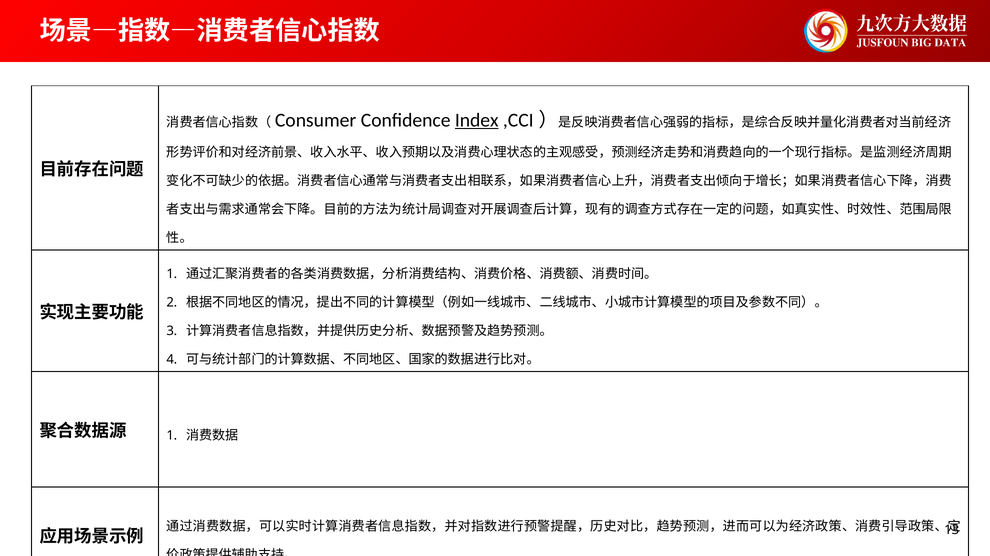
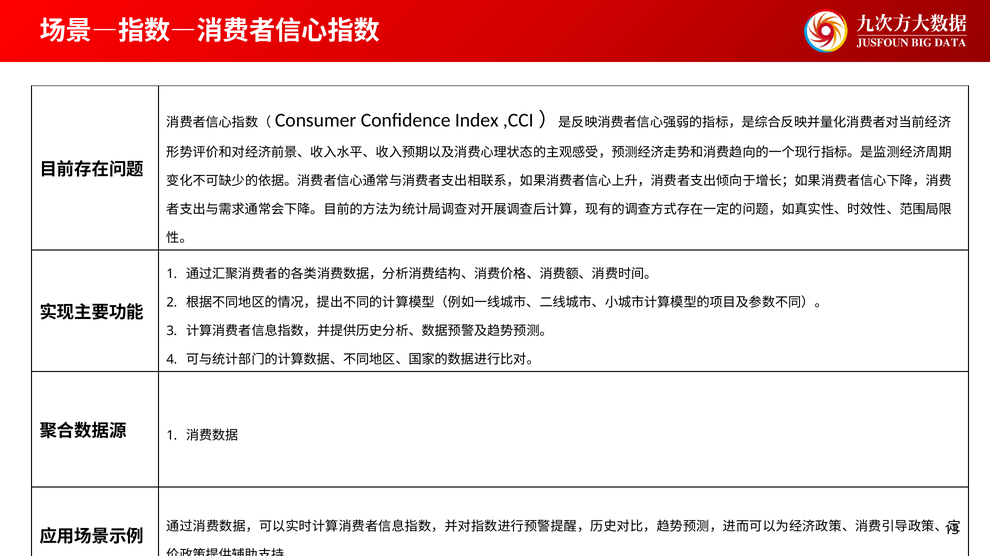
Index underline: present -> none
